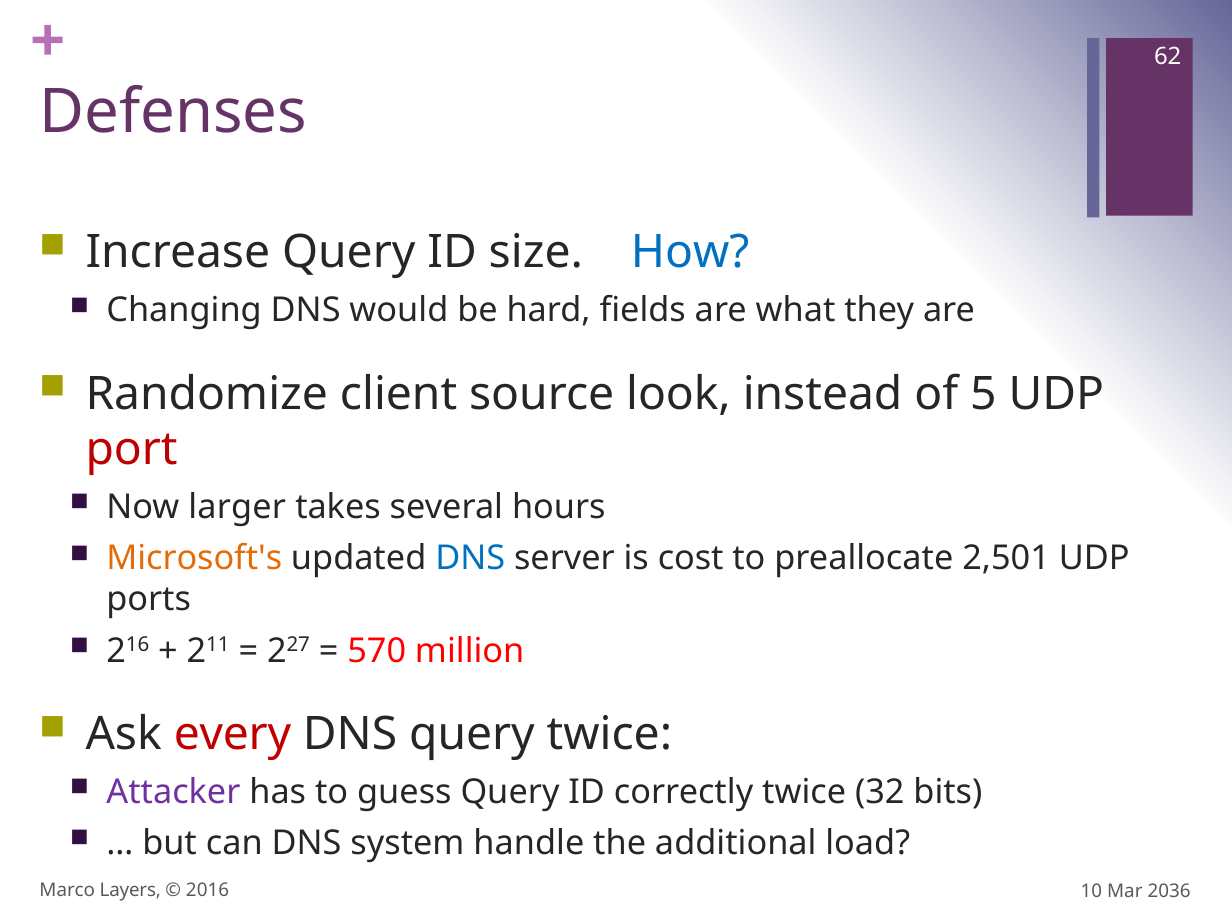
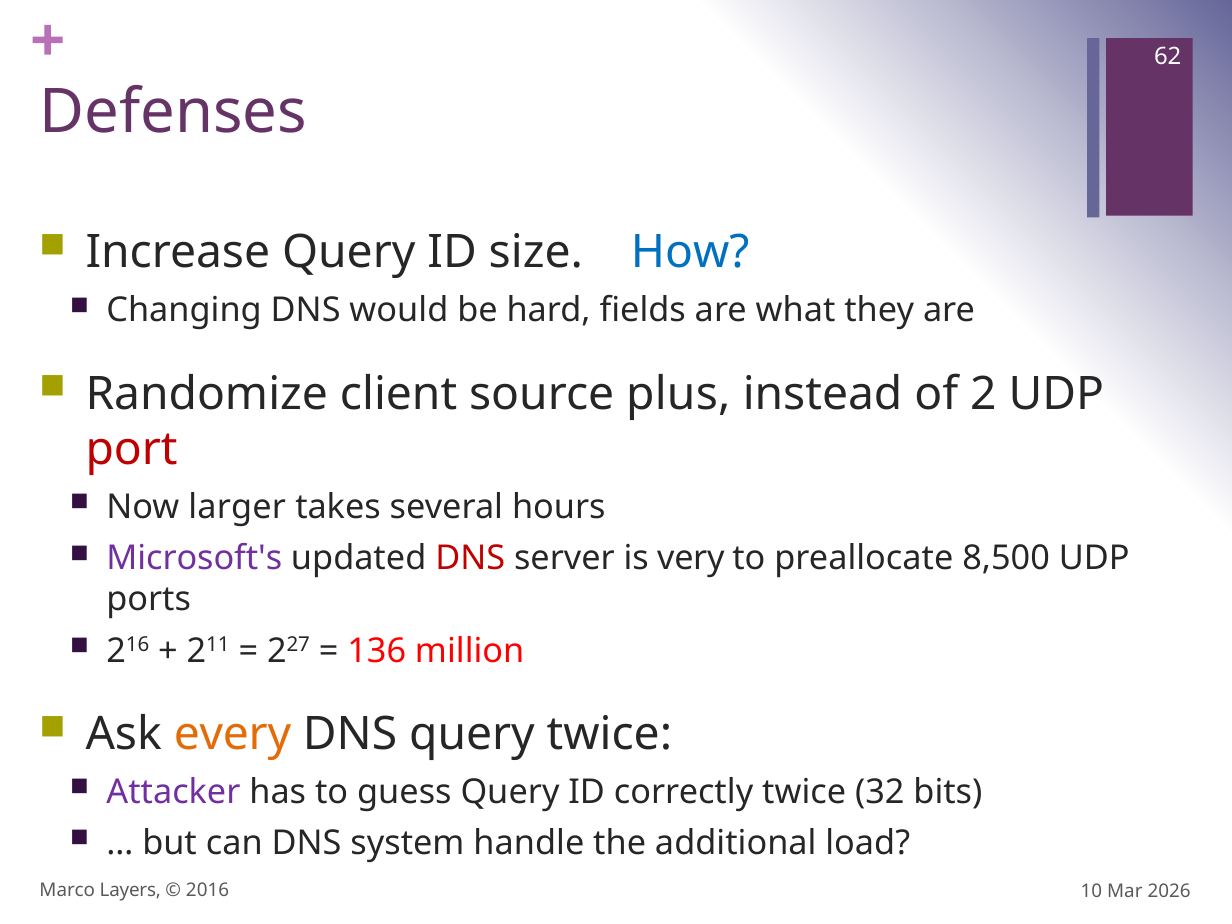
look: look -> plus
5: 5 -> 2
Microsoft's colour: orange -> purple
DNS at (470, 558) colour: blue -> red
cost: cost -> very
2,501: 2,501 -> 8,500
570: 570 -> 136
every colour: red -> orange
2036: 2036 -> 2026
